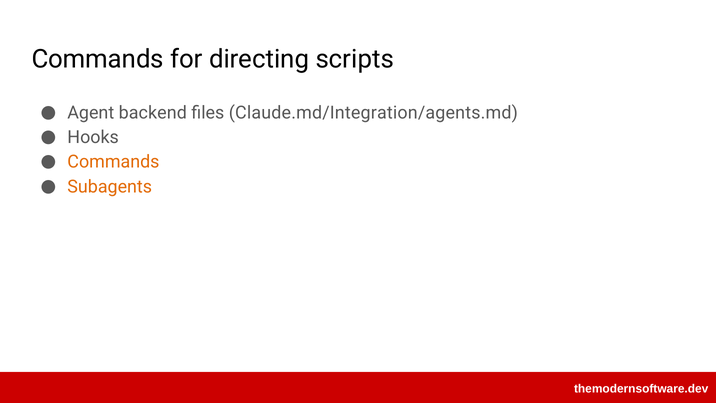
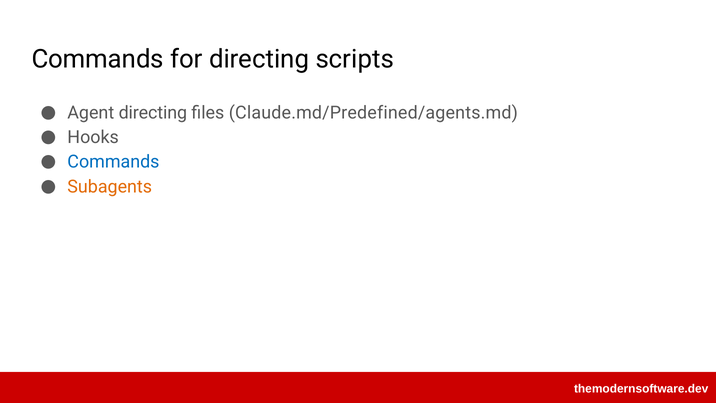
Agent backend: backend -> directing
Claude.md/Integration/agents.md: Claude.md/Integration/agents.md -> Claude.md/Predefined/agents.md
Commands at (113, 162) colour: orange -> blue
